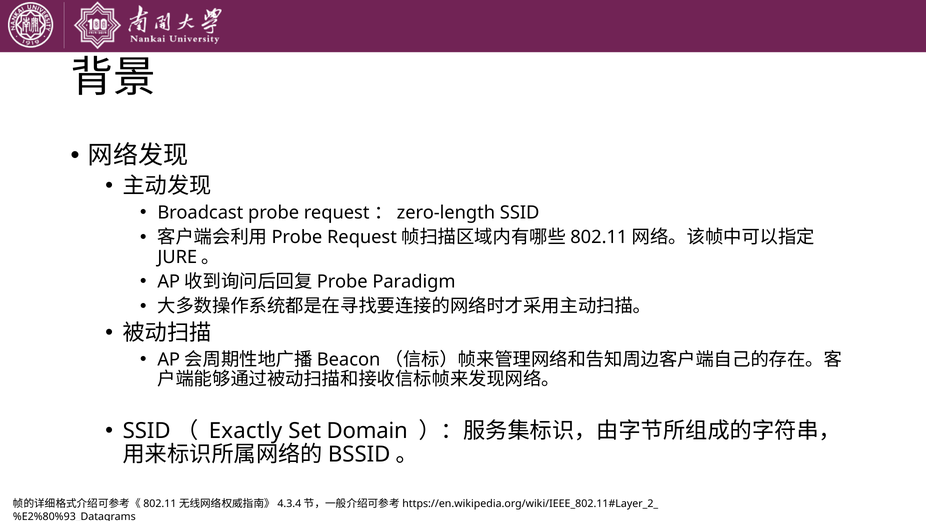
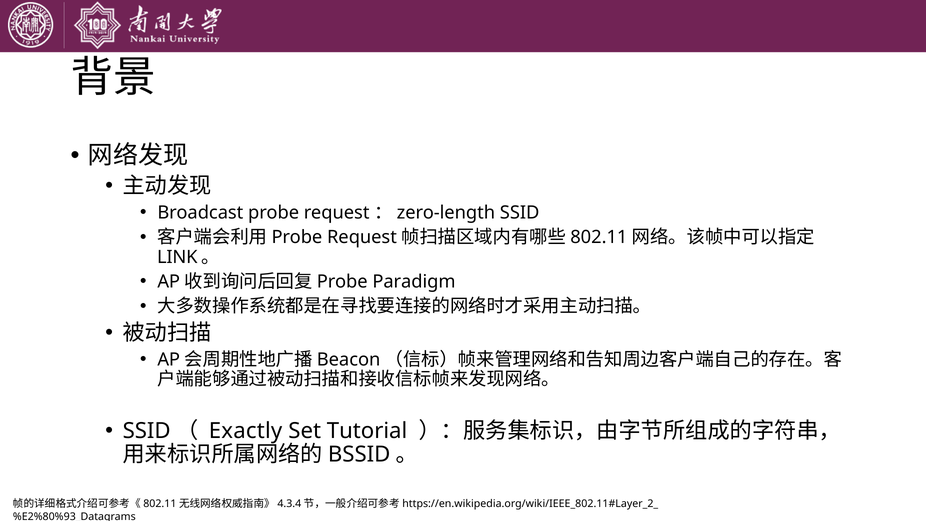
JURE: JURE -> LINK
Domain: Domain -> Tutorial
